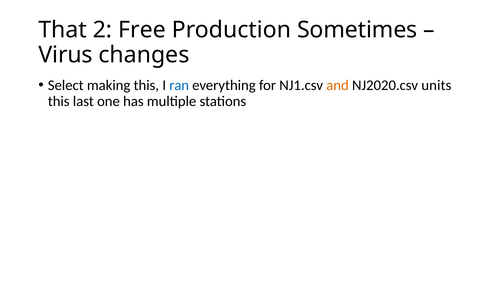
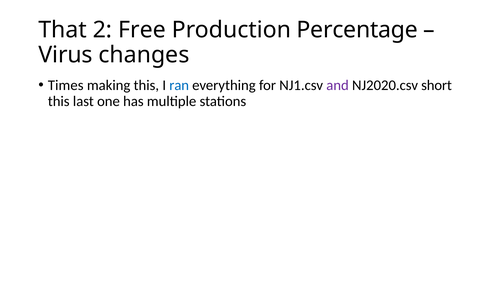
Sometimes: Sometimes -> Percentage
Select: Select -> Times
and colour: orange -> purple
units: units -> short
